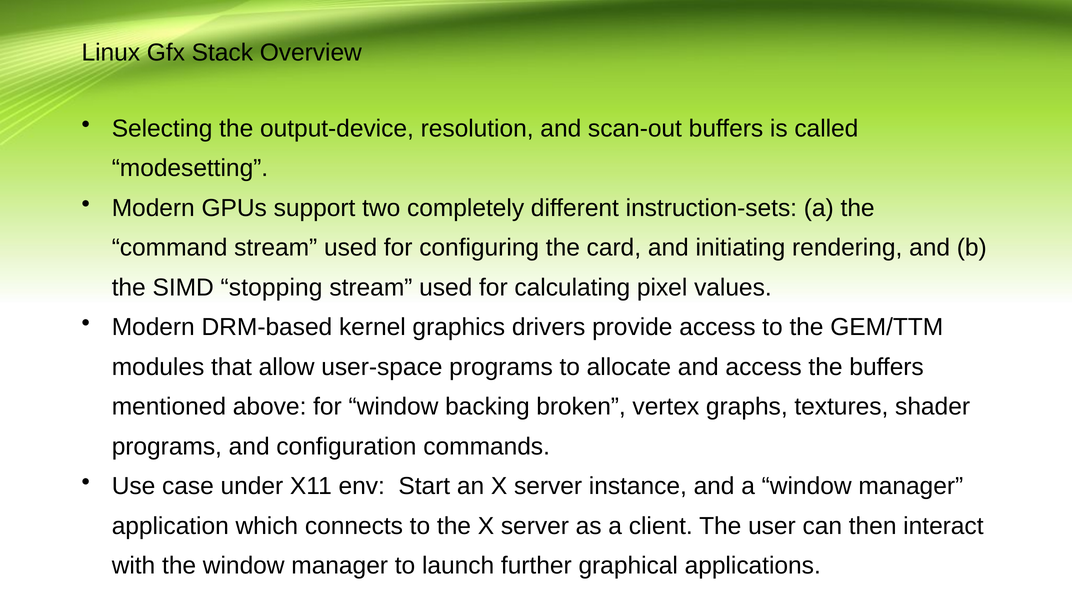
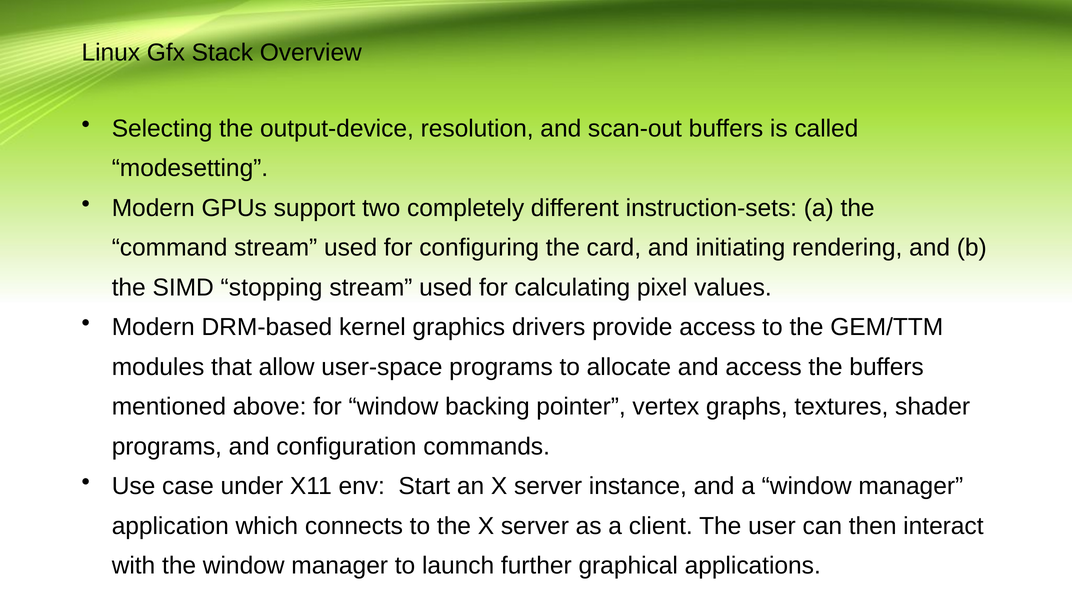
broken: broken -> pointer
